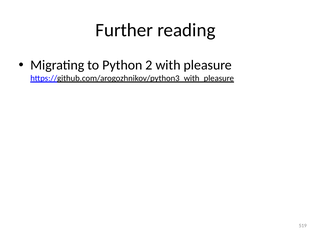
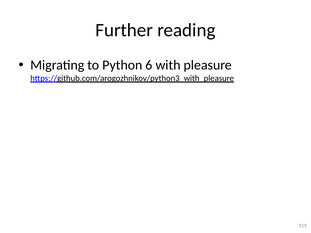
2: 2 -> 6
